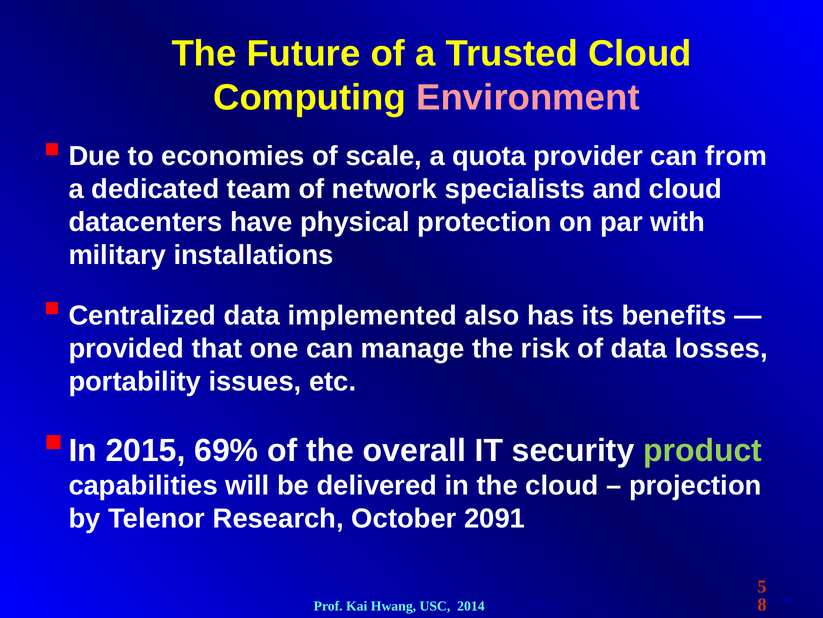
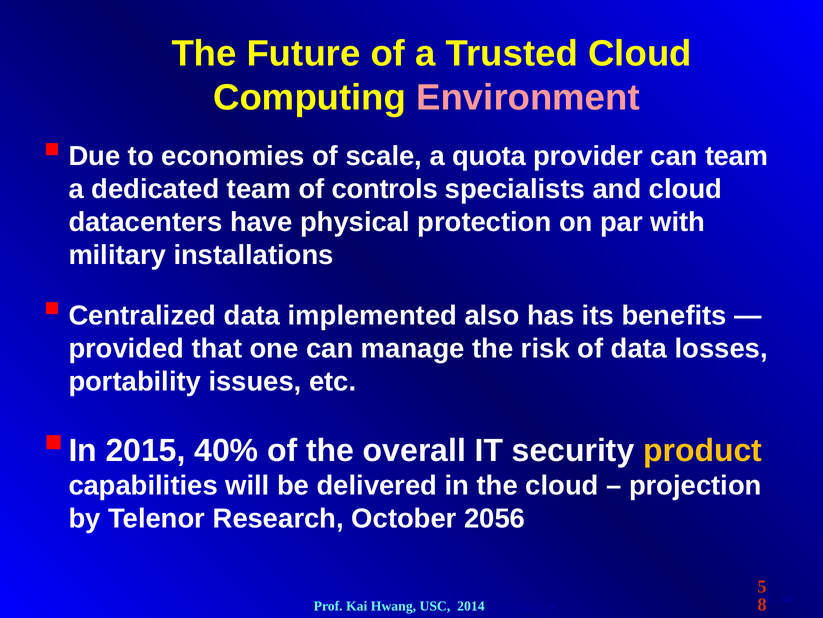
can from: from -> team
network: network -> controls
69%: 69% -> 40%
product colour: light green -> yellow
2091: 2091 -> 2056
